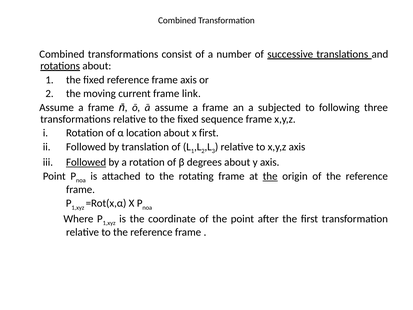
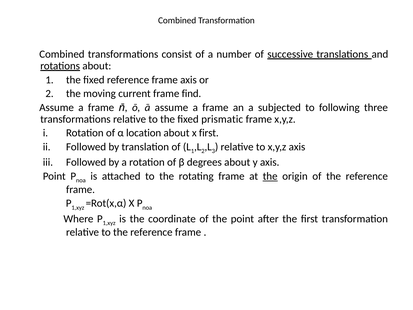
link: link -> find
sequence: sequence -> prismatic
Followed at (86, 162) underline: present -> none
